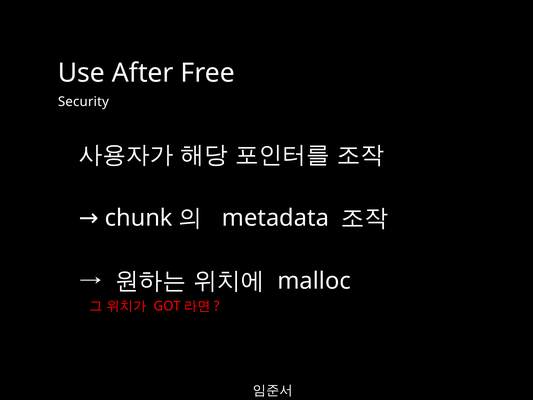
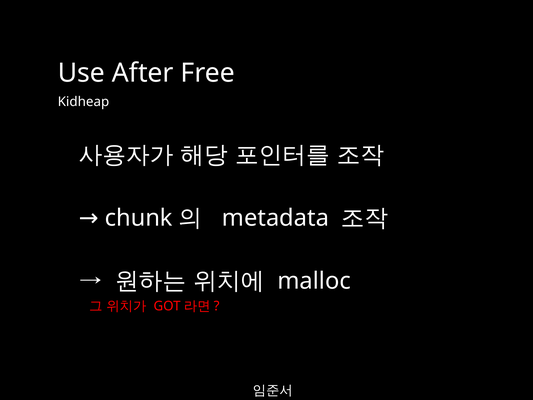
Security: Security -> Kidheap
